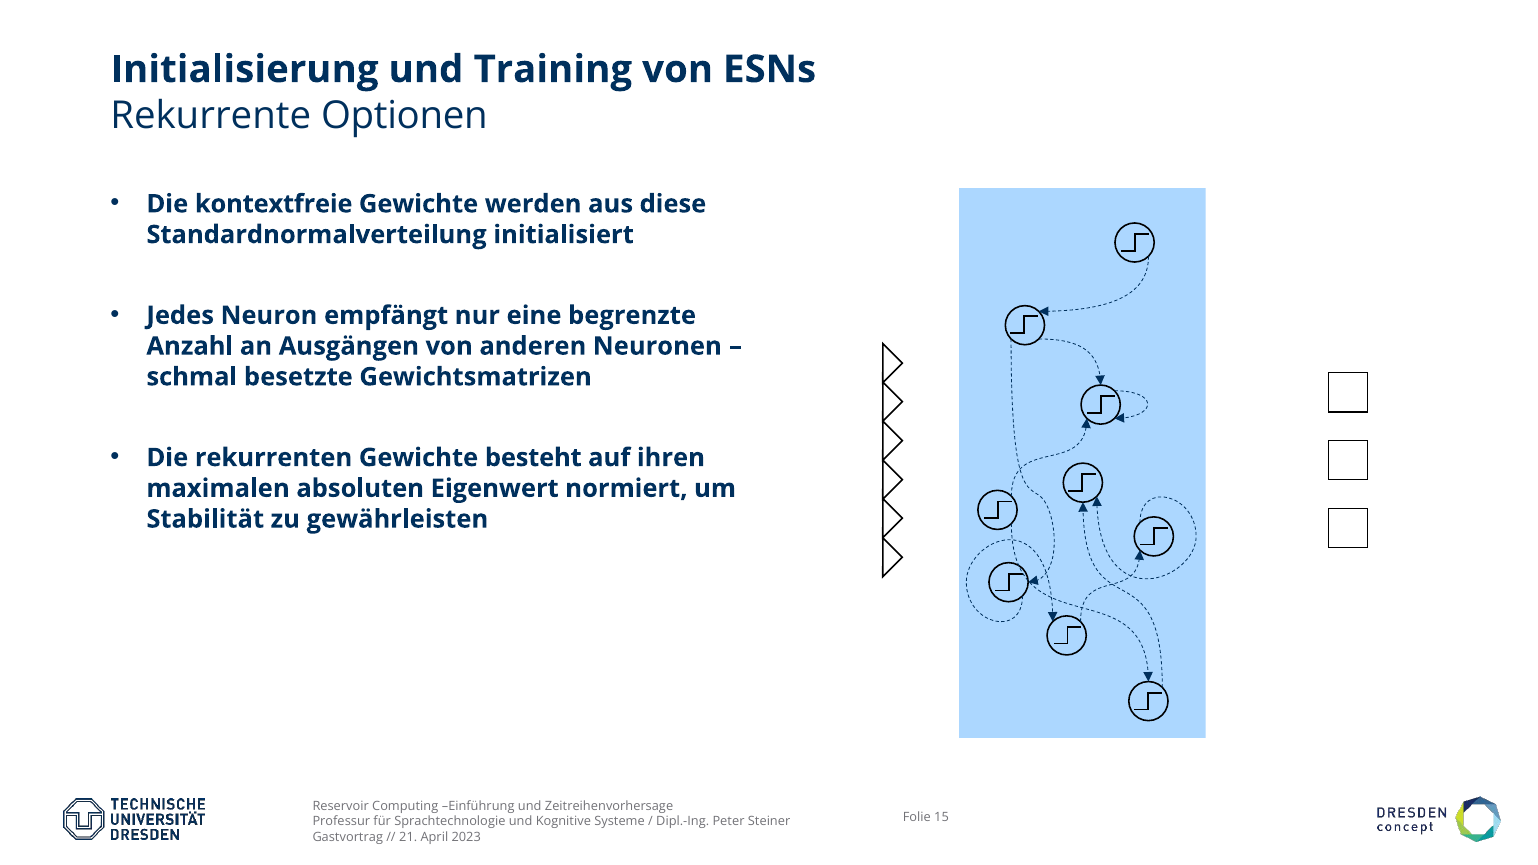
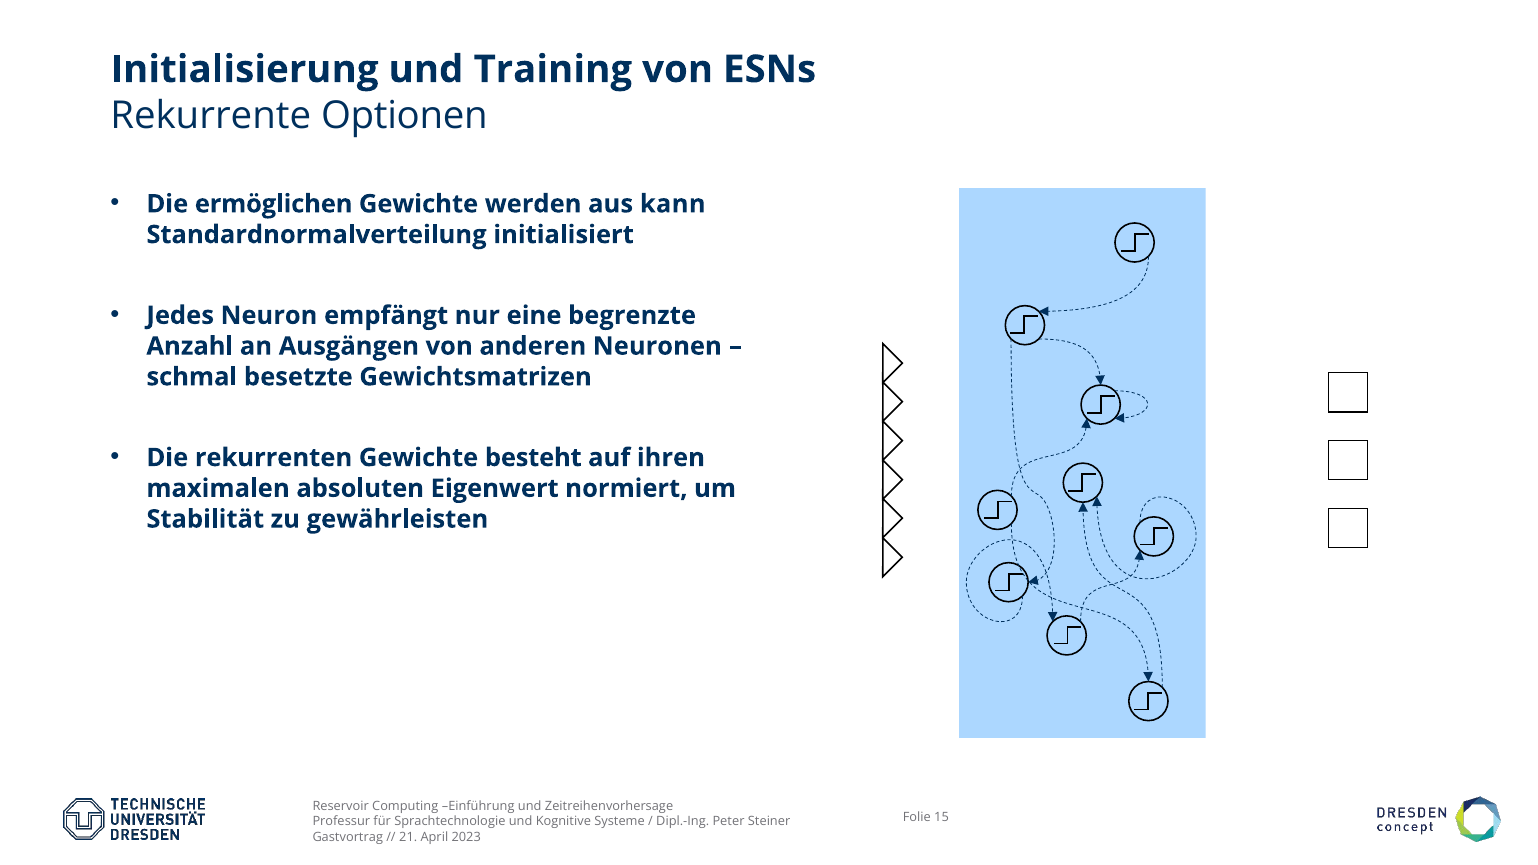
kontextfreie: kontextfreie -> ermöglichen
diese: diese -> kann
